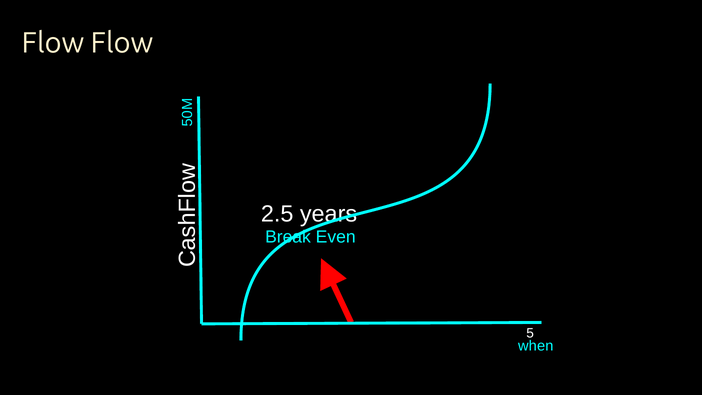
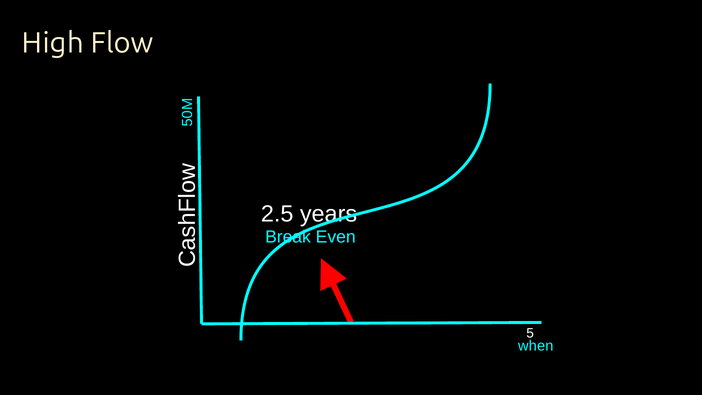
Flow at (53, 43): Flow -> High
